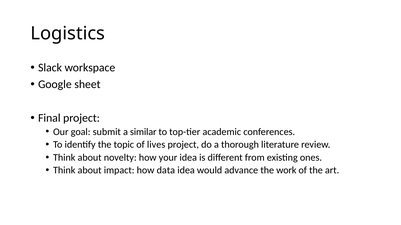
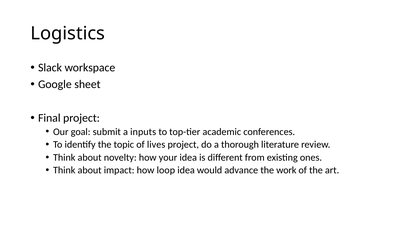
similar: similar -> inputs
data: data -> loop
